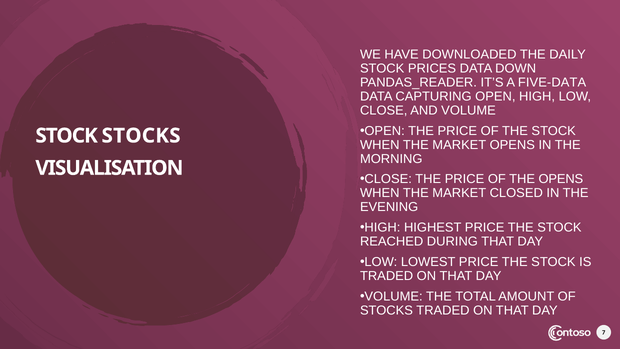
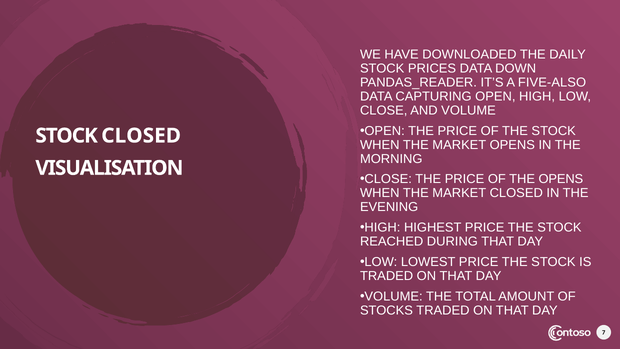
FIVE-DATA: FIVE-DATA -> FIVE-ALSO
STOCK STOCKS: STOCKS -> CLOSED
